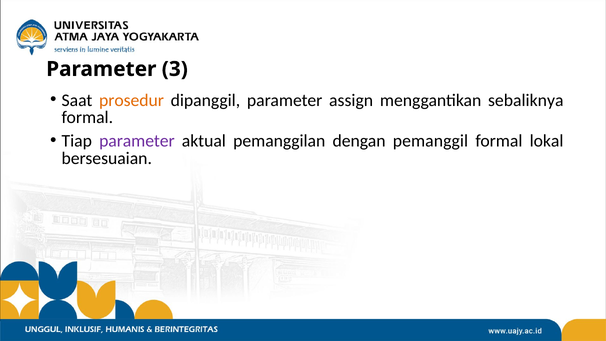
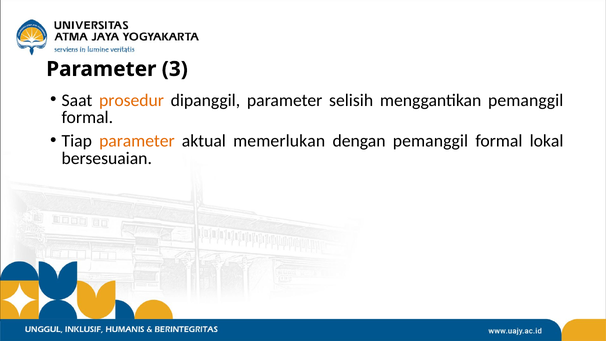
assign: assign -> selisih
menggantikan sebaliknya: sebaliknya -> pemanggil
parameter at (137, 141) colour: purple -> orange
pemanggilan: pemanggilan -> memerlukan
